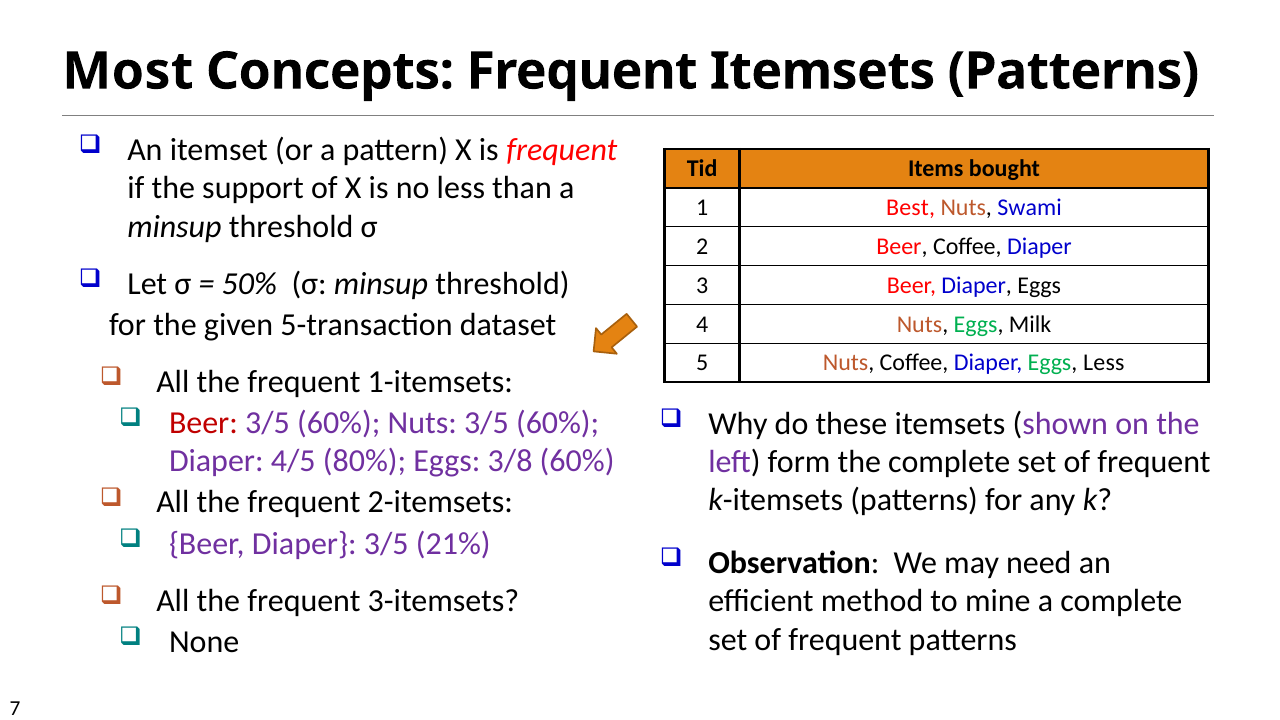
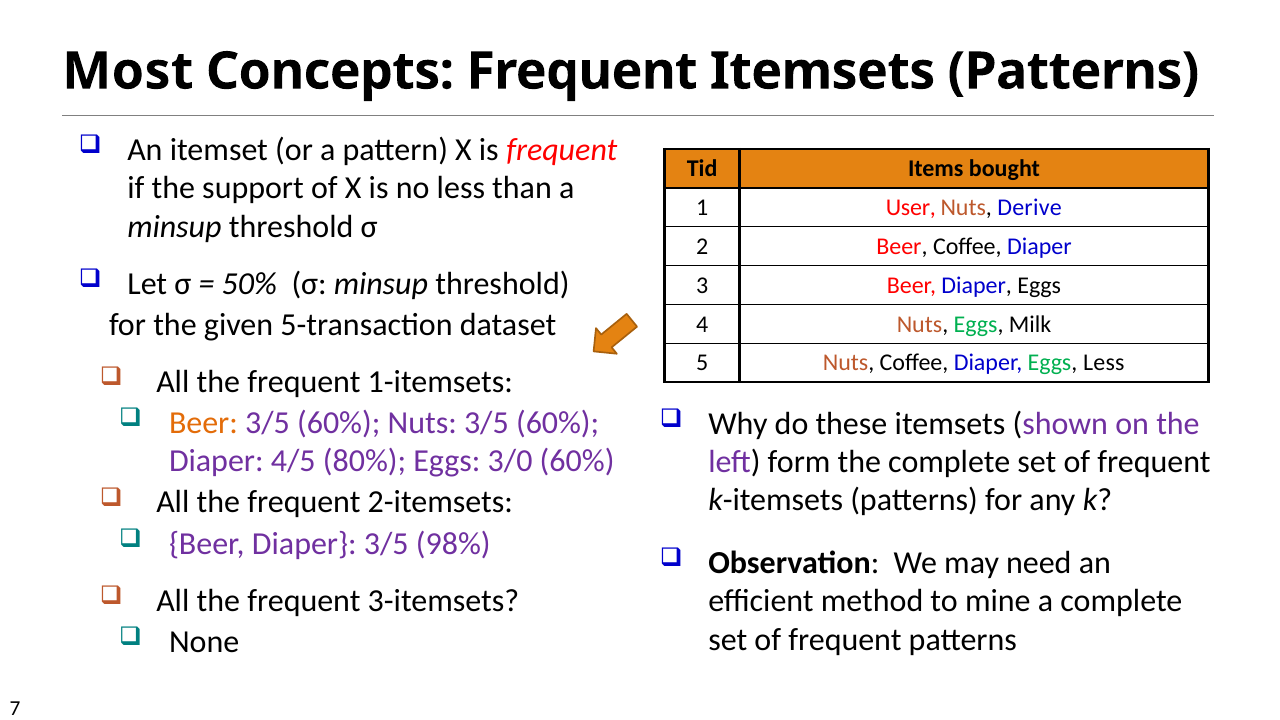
Best: Best -> User
Swami: Swami -> Derive
Beer at (203, 423) colour: red -> orange
3/8: 3/8 -> 3/0
21%: 21% -> 98%
